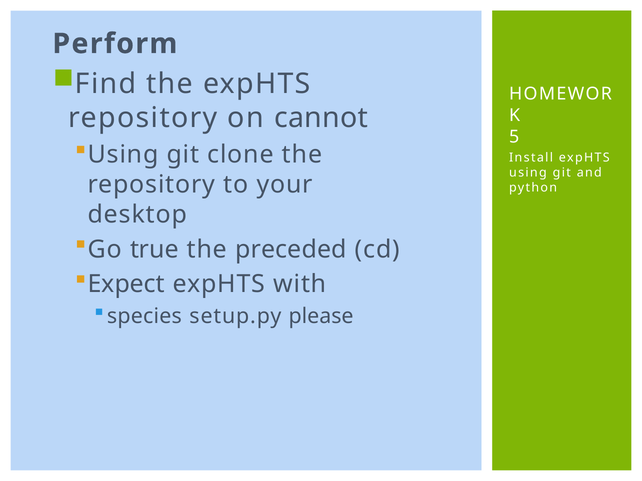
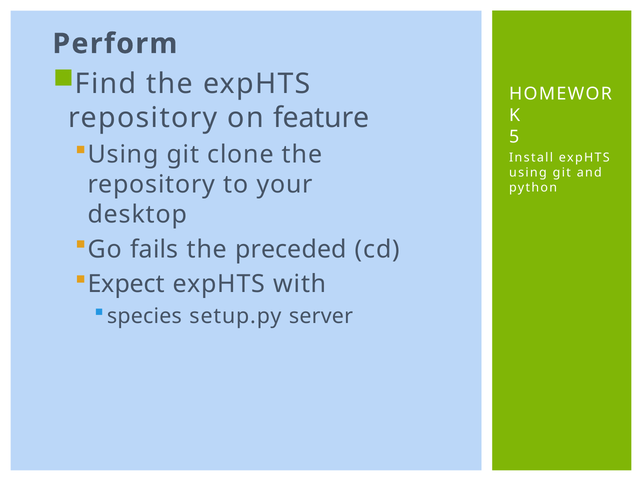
cannot: cannot -> feature
true: true -> fails
please: please -> server
